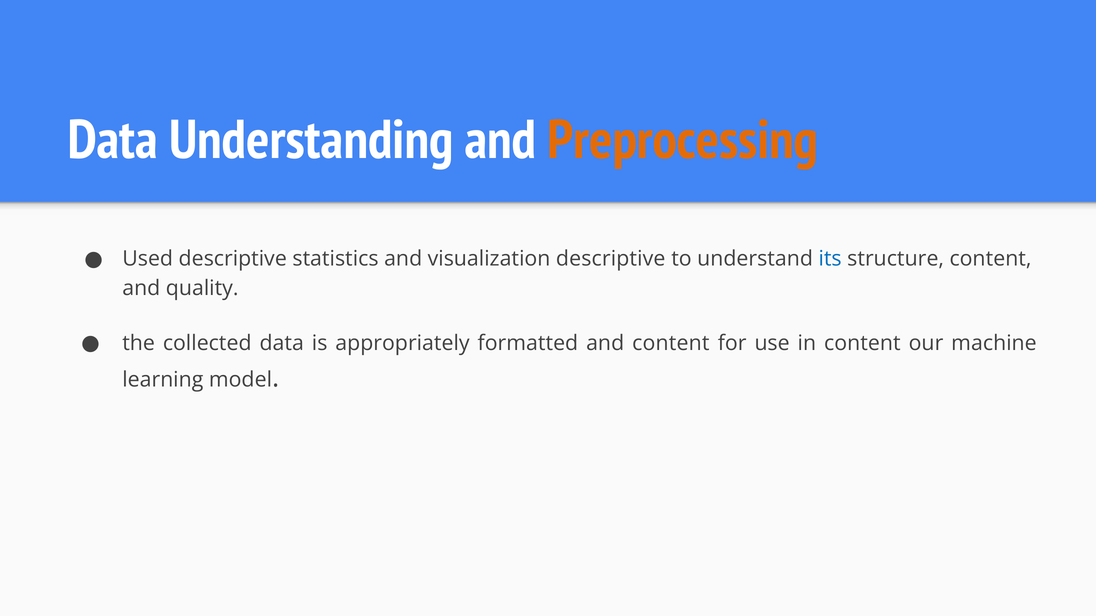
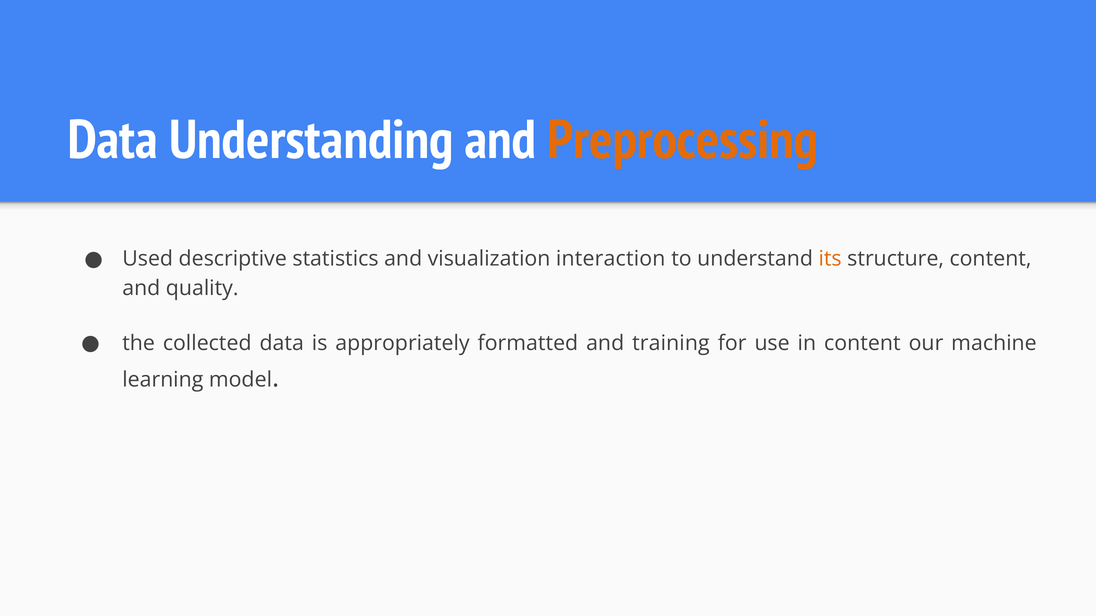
visualization descriptive: descriptive -> interaction
its colour: blue -> orange
and content: content -> training
